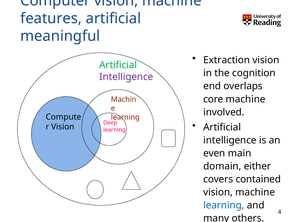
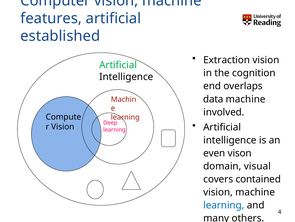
meaningful: meaningful -> established
Intelligence at (126, 77) colour: purple -> black
core: core -> data
main: main -> vison
either: either -> visual
